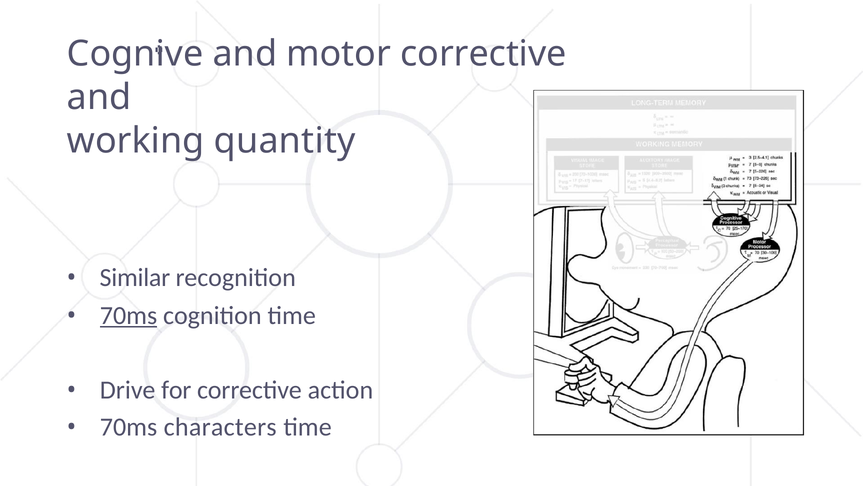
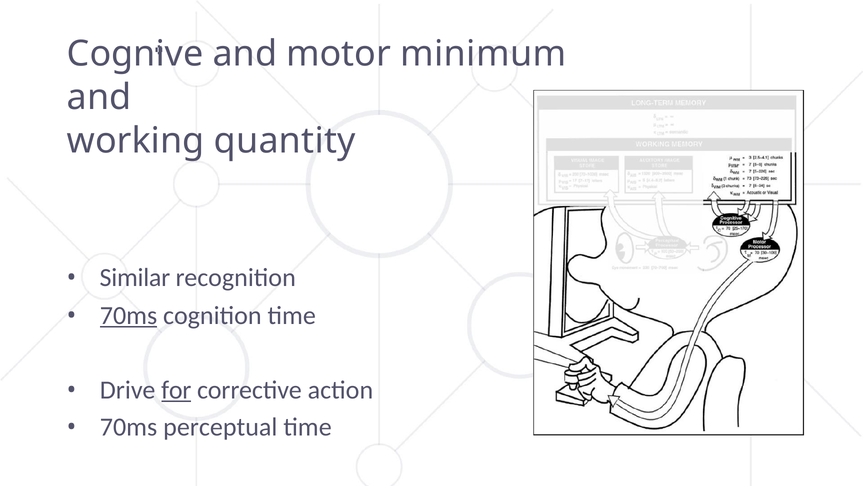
motor corrective: corrective -> minimum
for underline: none -> present
characters: characters -> perceptual
